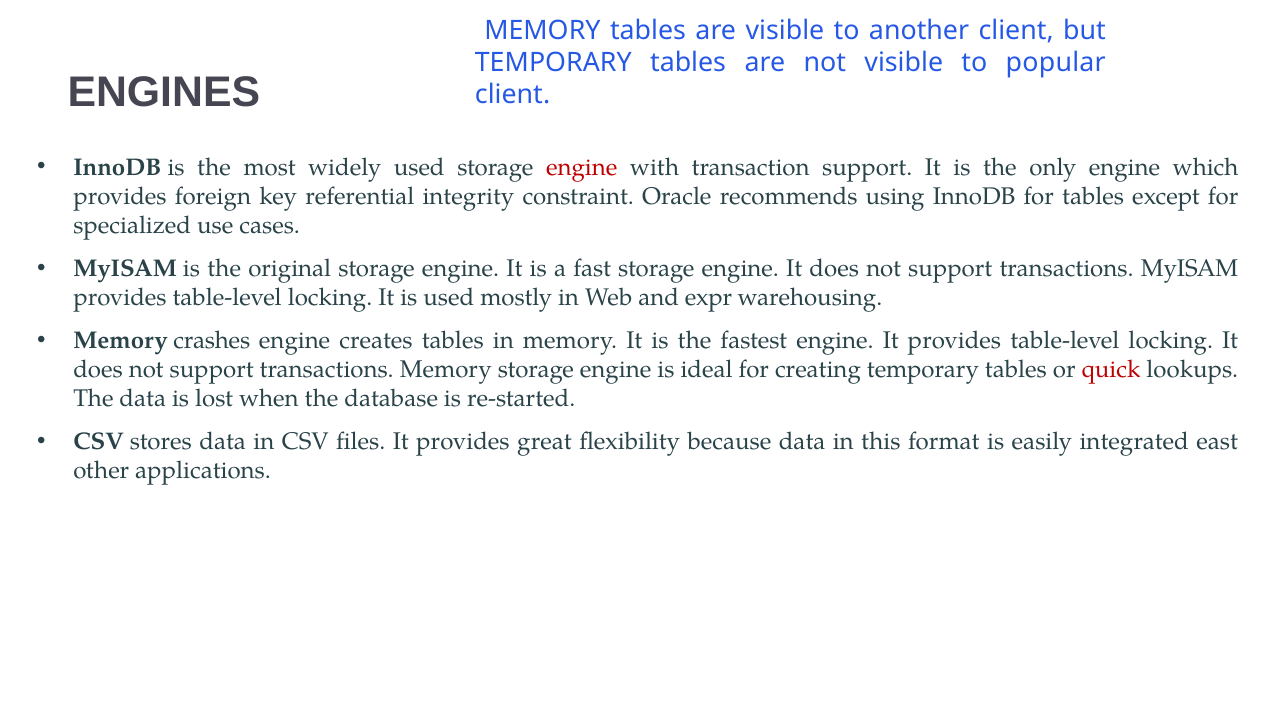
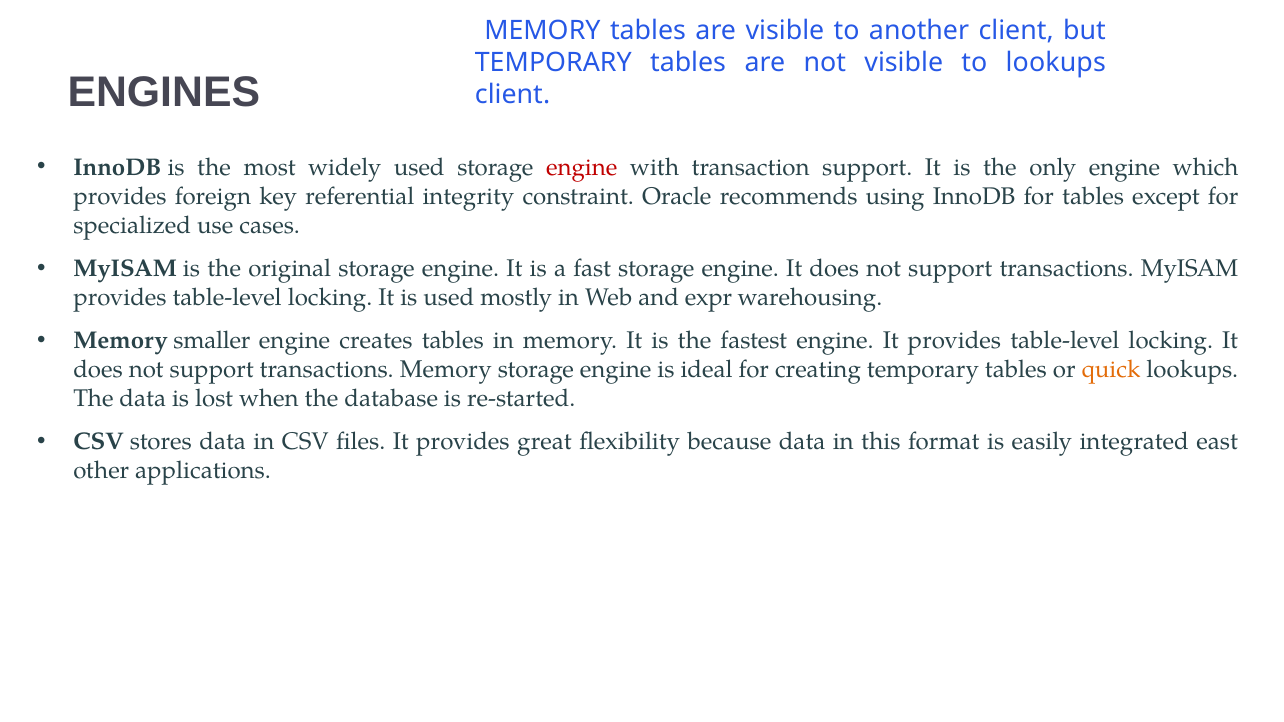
to popular: popular -> lookups
crashes: crashes -> smaller
quick colour: red -> orange
